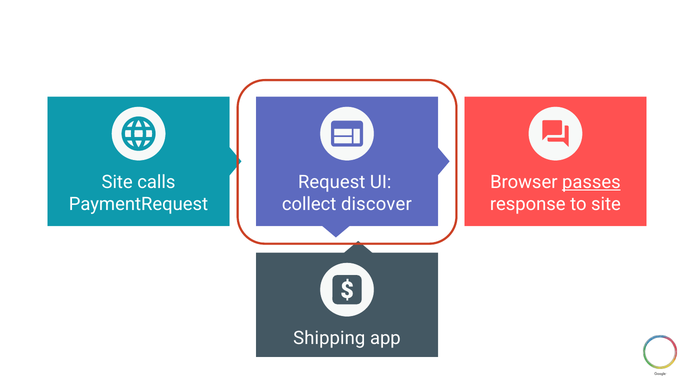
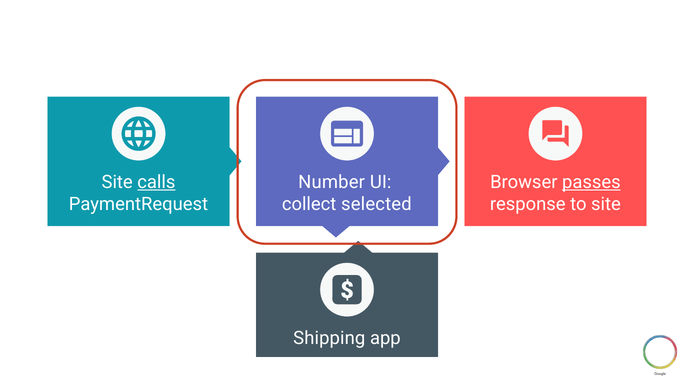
calls underline: none -> present
Request: Request -> Number
discover: discover -> selected
